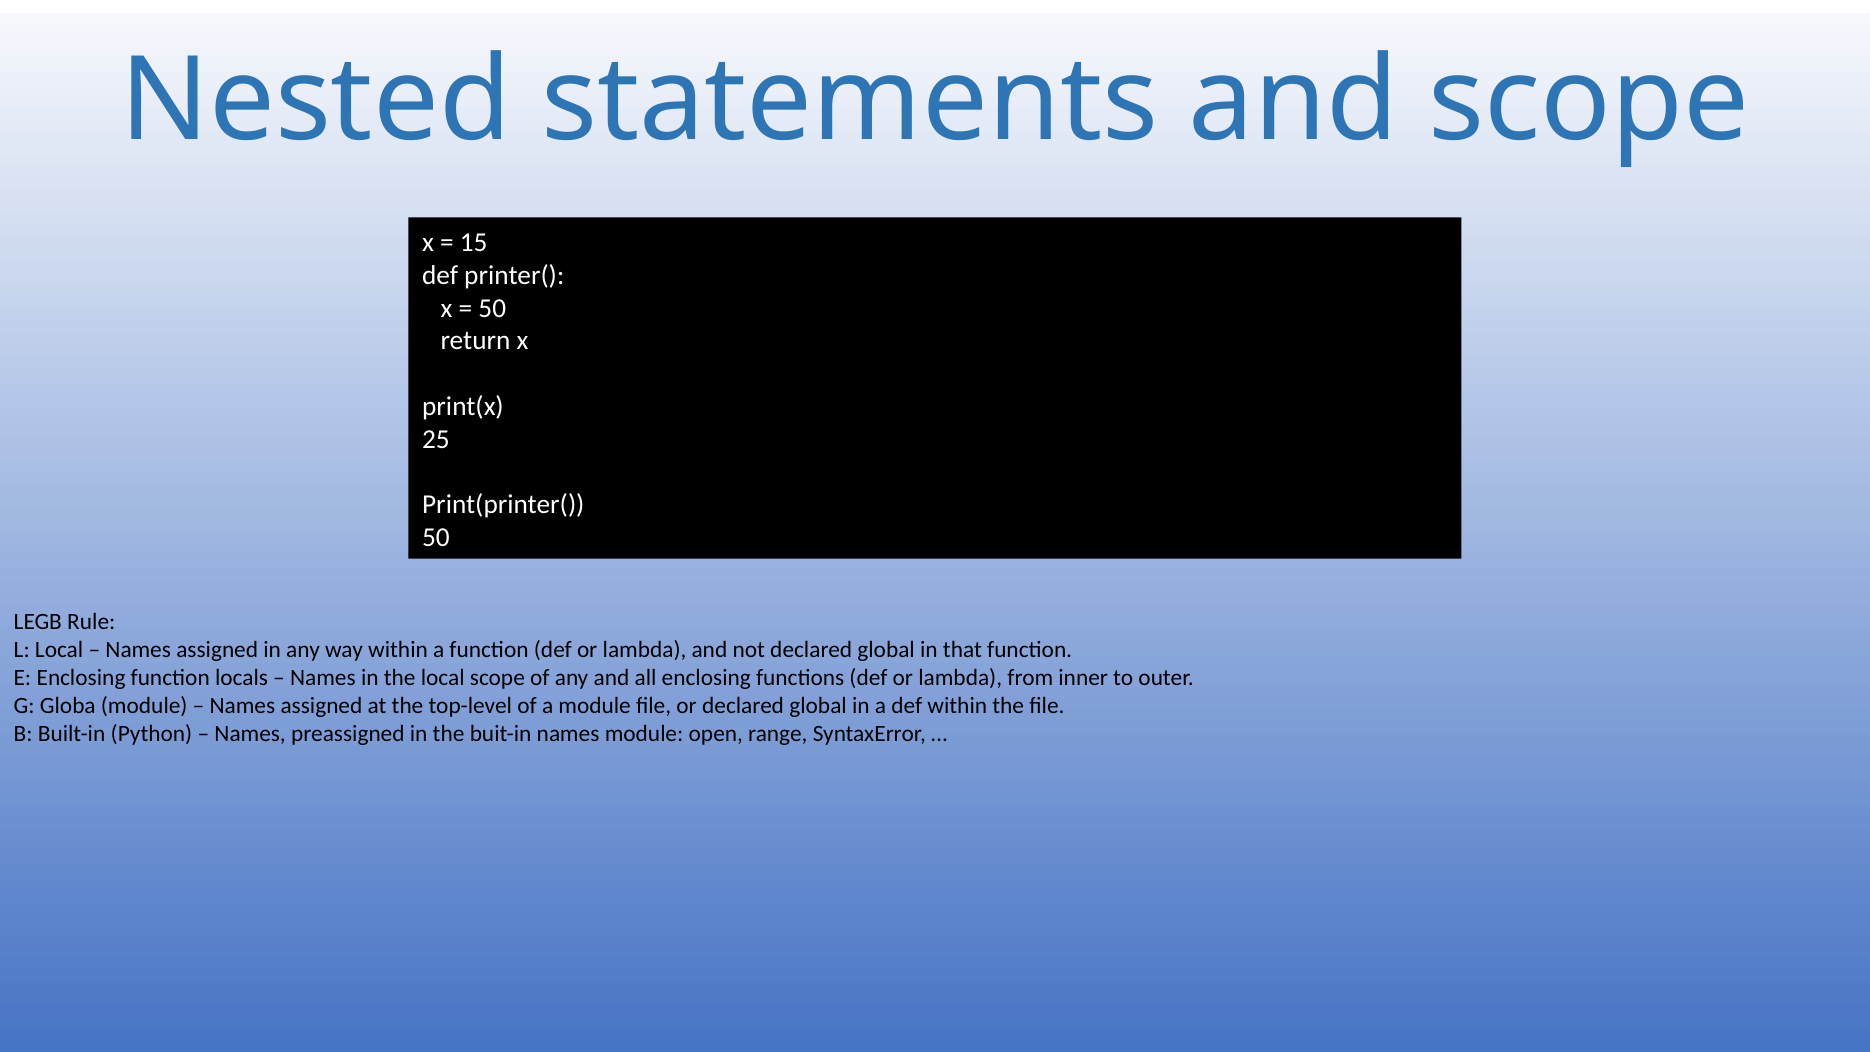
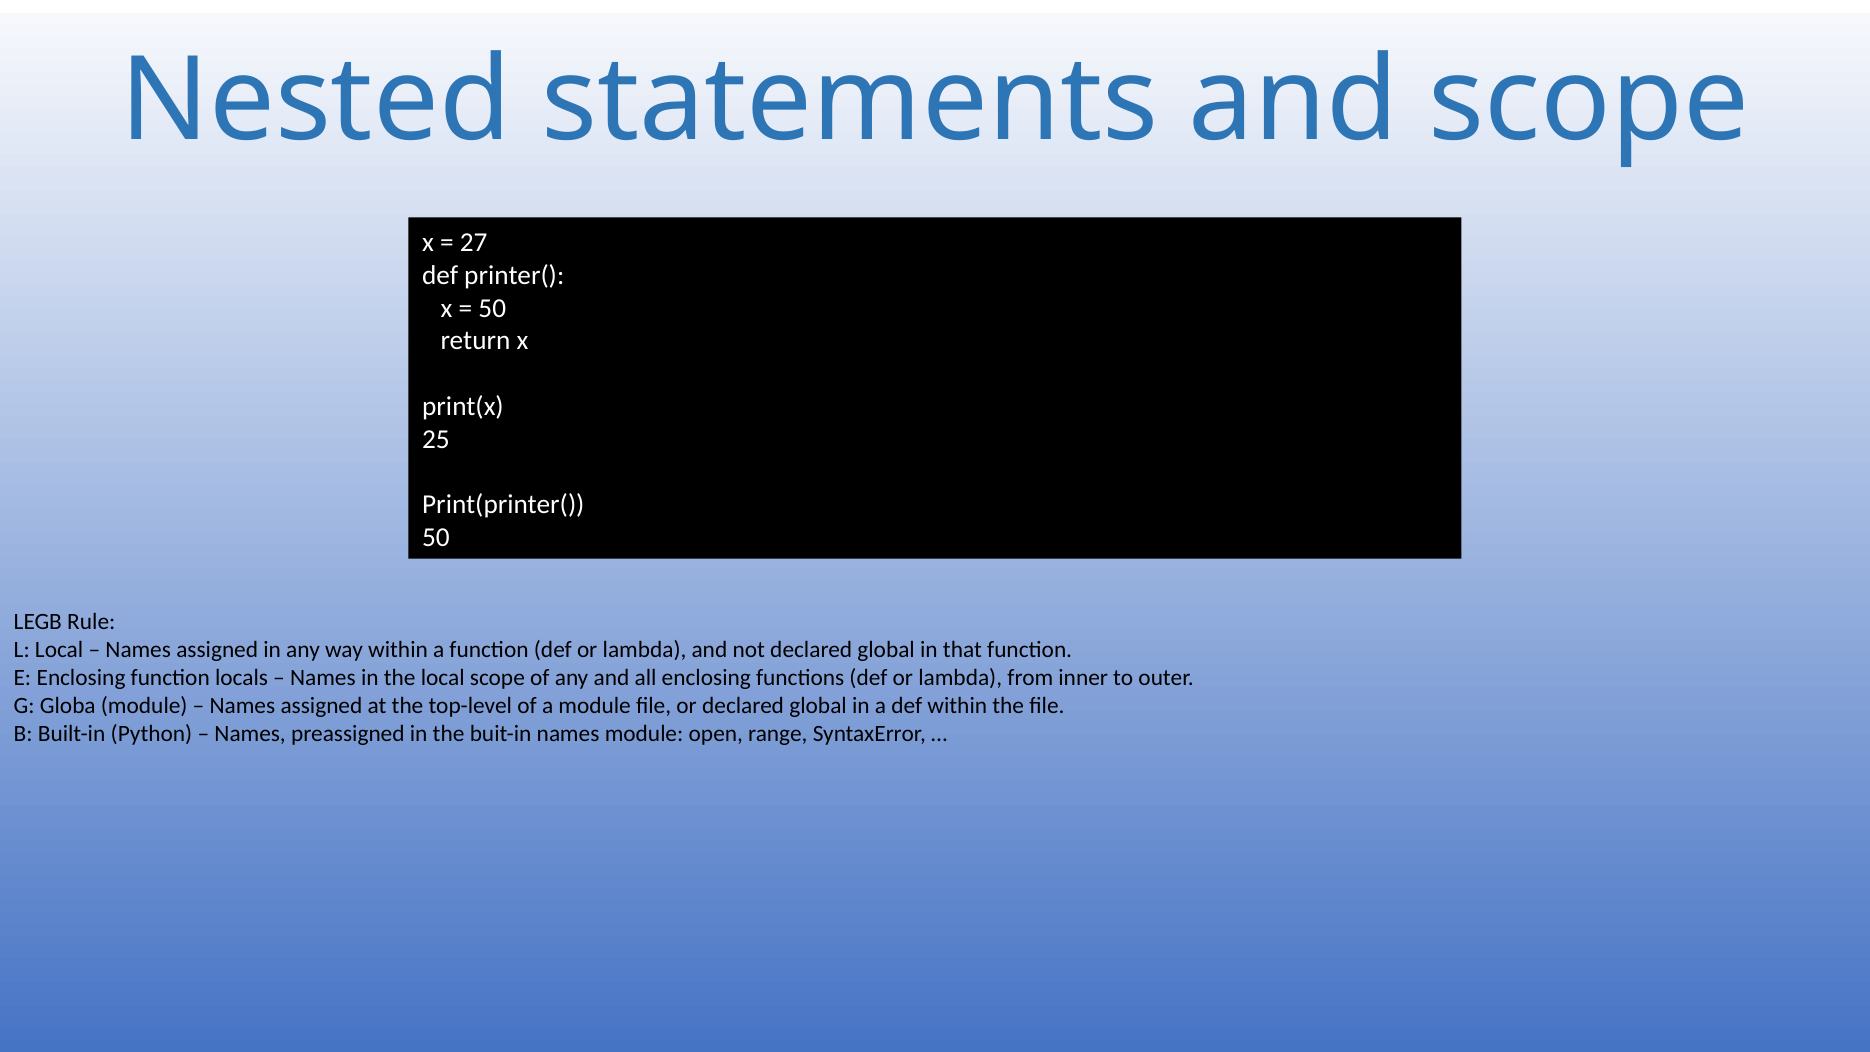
15: 15 -> 27
